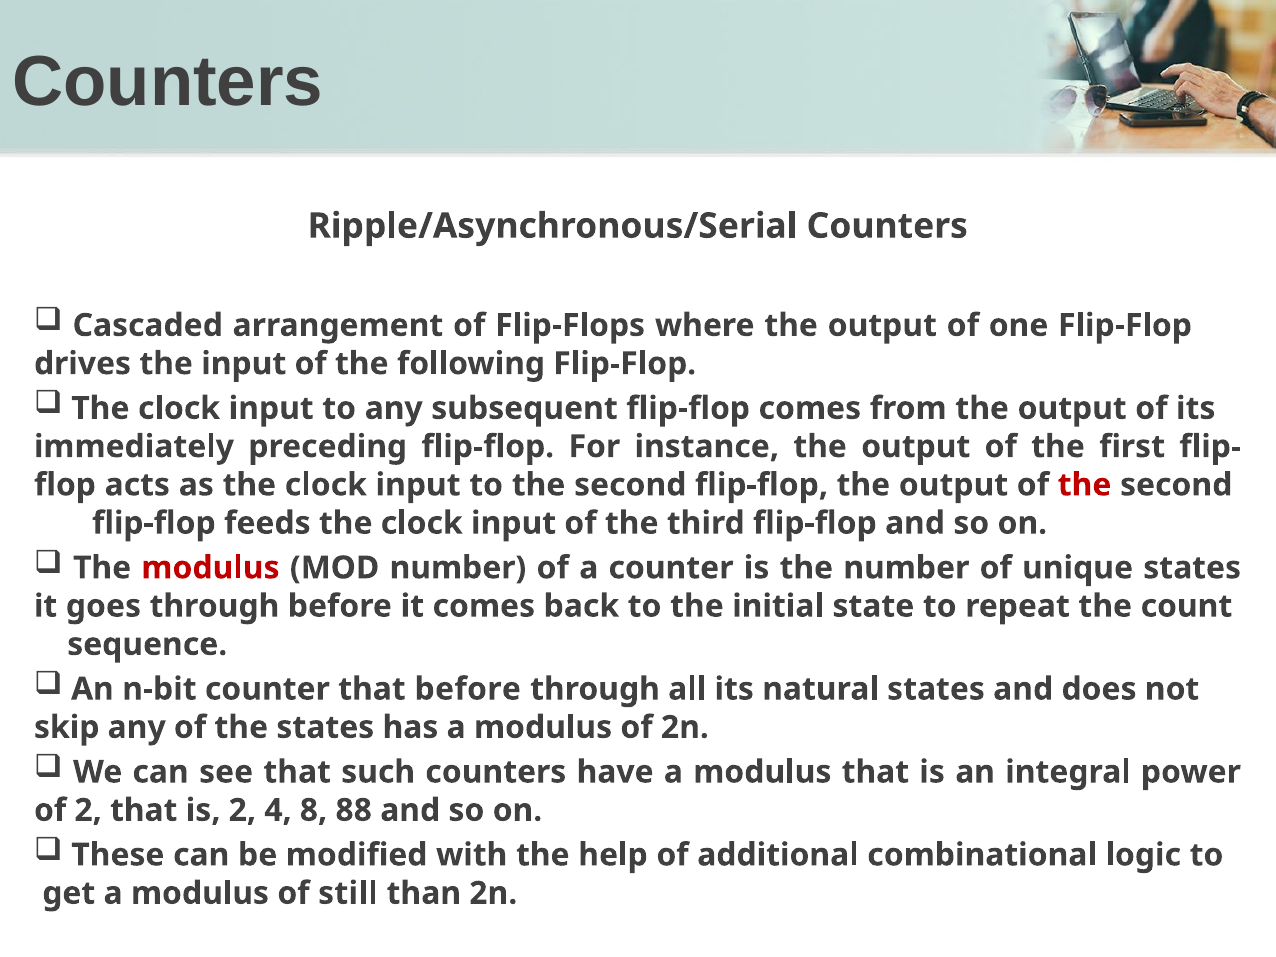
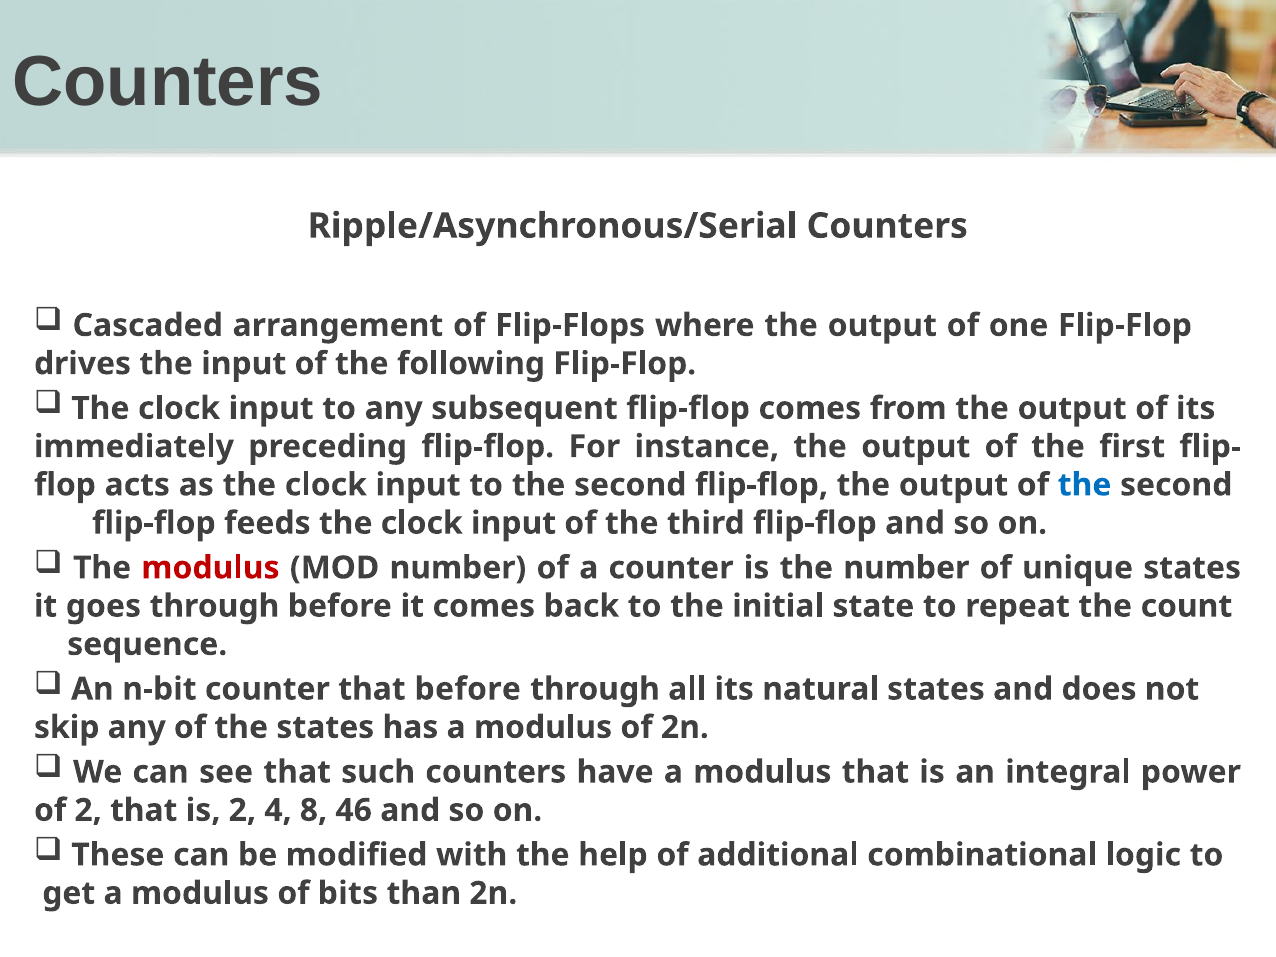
the at (1085, 485) colour: red -> blue
88: 88 -> 46
still: still -> bits
